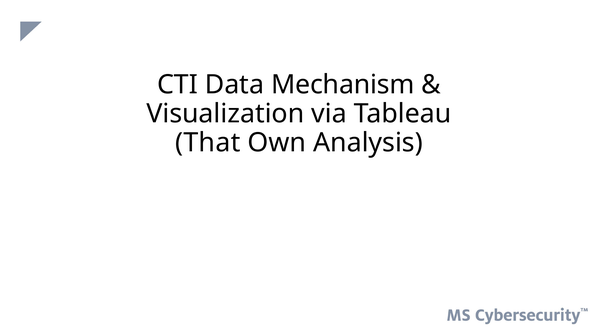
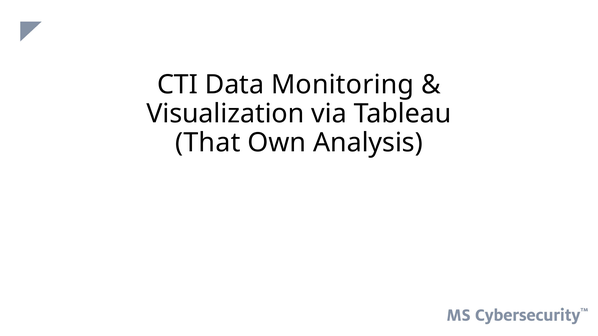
Mechanism: Mechanism -> Monitoring
